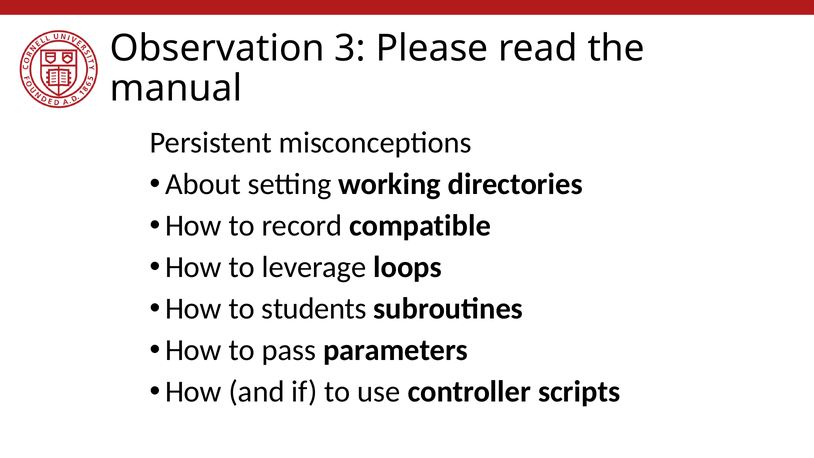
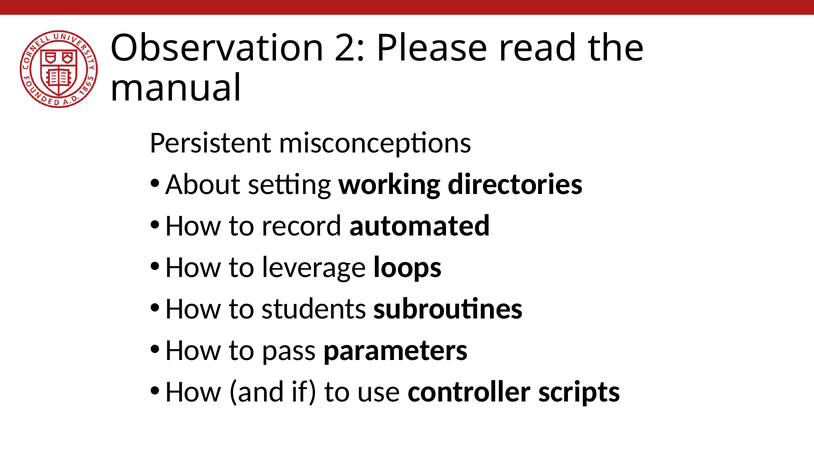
3: 3 -> 2
compatible: compatible -> automated
